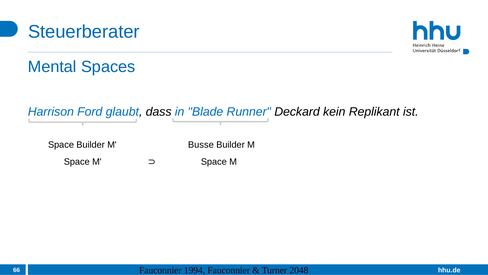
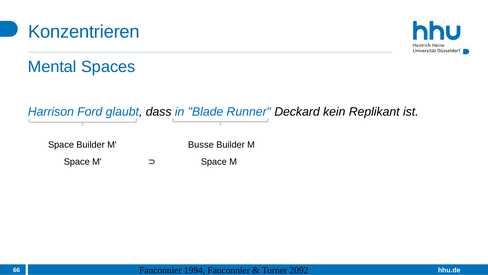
Steuerberater: Steuerberater -> Konzentrieren
2048: 2048 -> 2092
